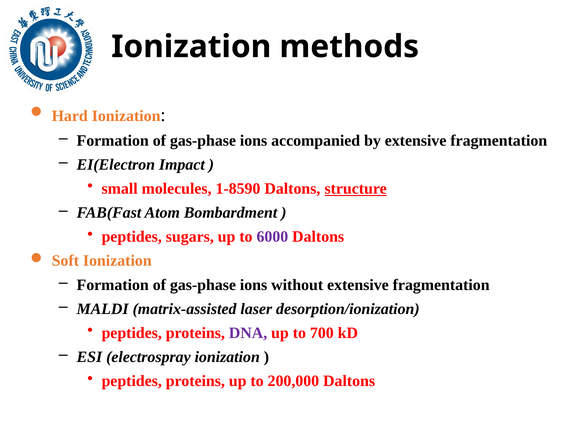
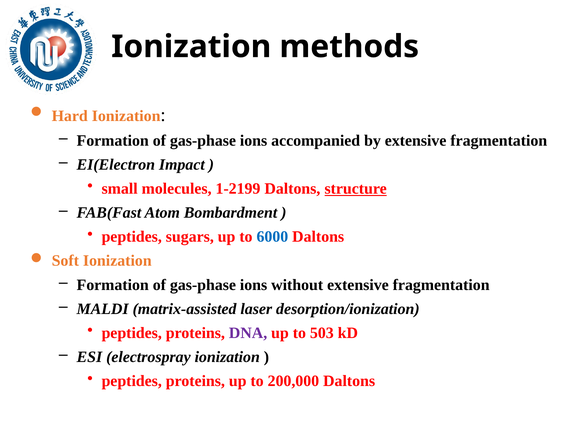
1-8590: 1-8590 -> 1-2199
6000 colour: purple -> blue
700: 700 -> 503
